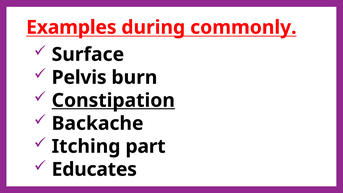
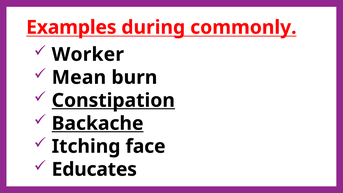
Surface: Surface -> Worker
Pelvis: Pelvis -> Mean
Backache underline: none -> present
part: part -> face
